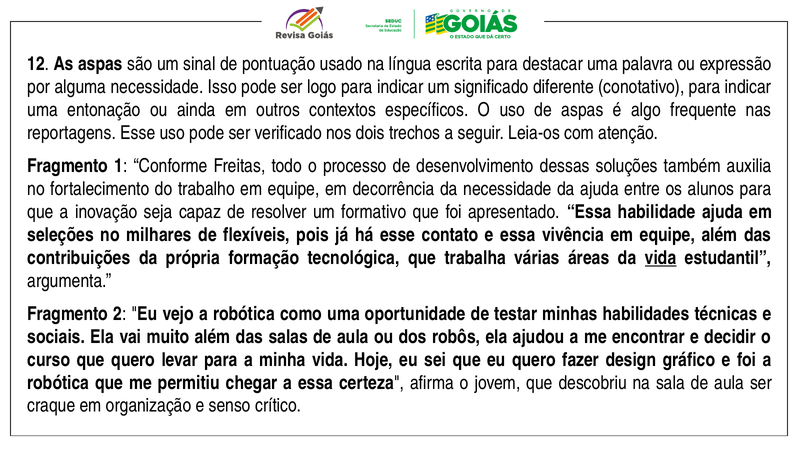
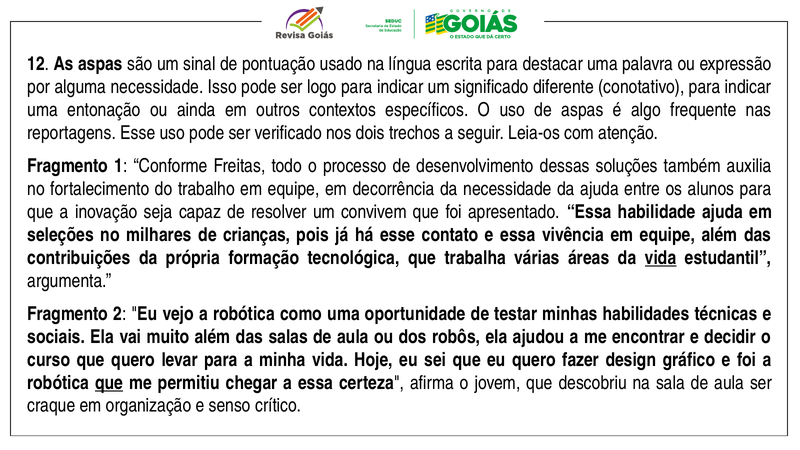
formativo: formativo -> convivem
flexíveis: flexíveis -> crianças
que at (109, 383) underline: none -> present
